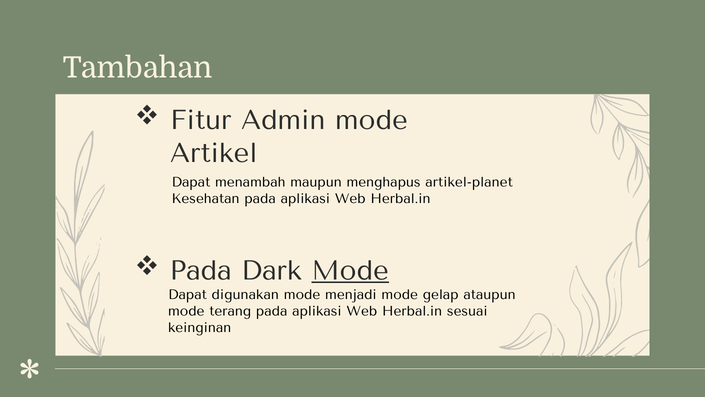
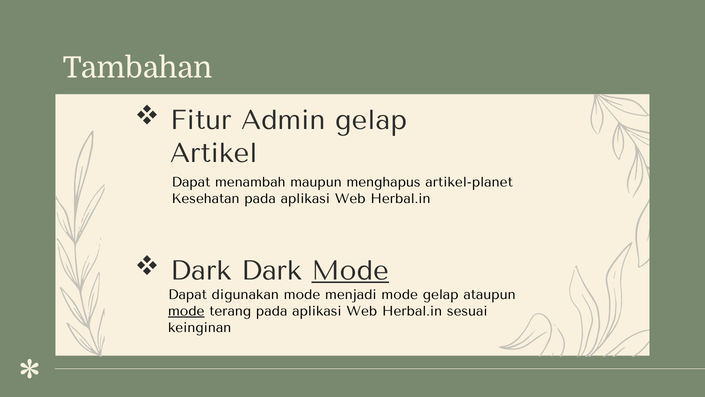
Admin mode: mode -> gelap
Pada at (201, 270): Pada -> Dark
mode at (186, 311) underline: none -> present
